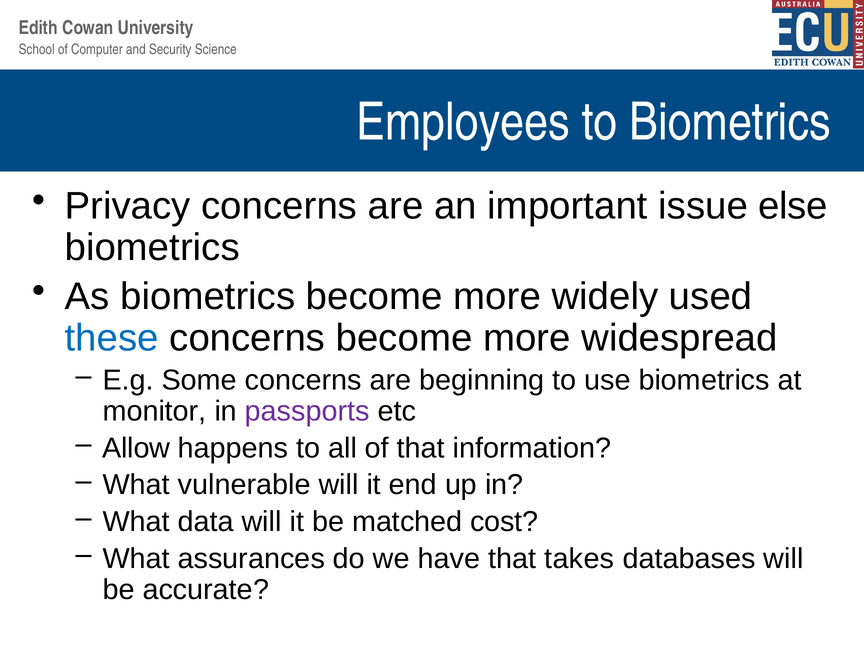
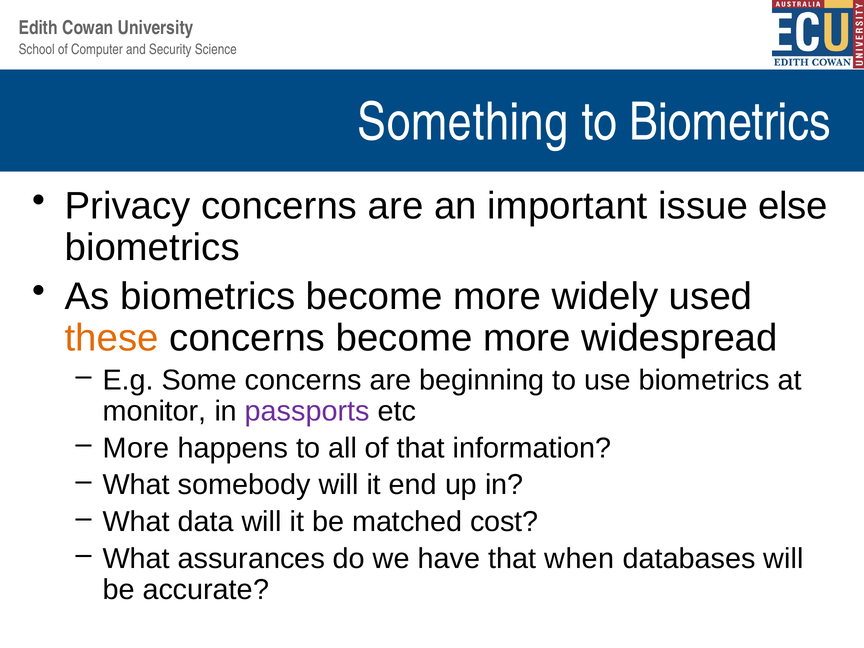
Employees: Employees -> Something
these colour: blue -> orange
Allow at (136, 448): Allow -> More
vulnerable: vulnerable -> somebody
takes: takes -> when
